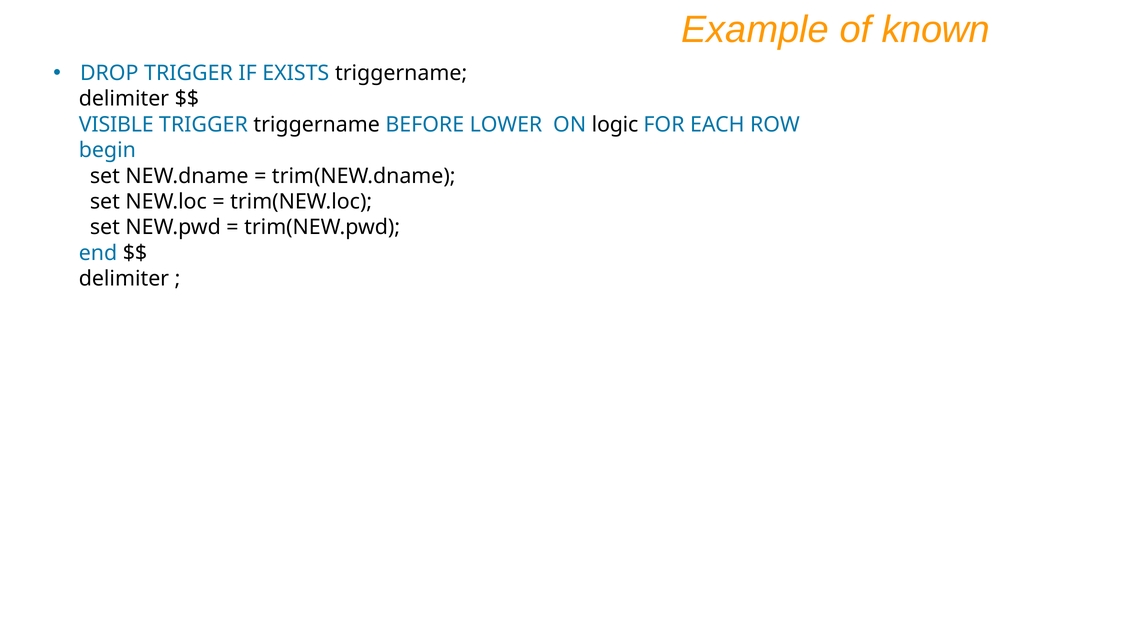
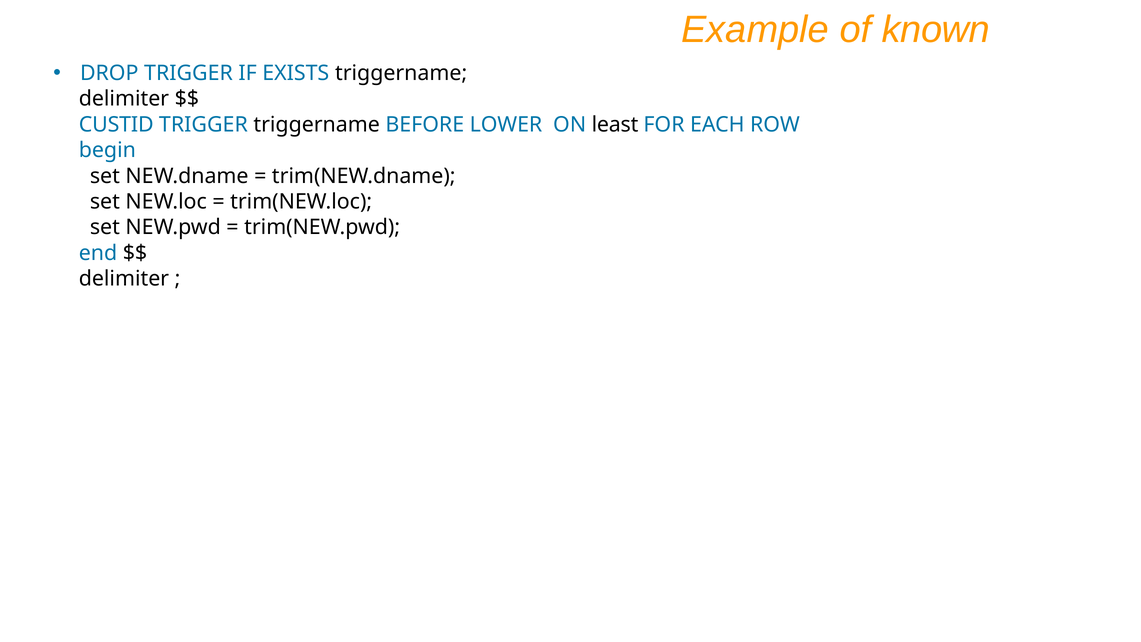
VISIBLE: VISIBLE -> CUSTID
logic: logic -> least
